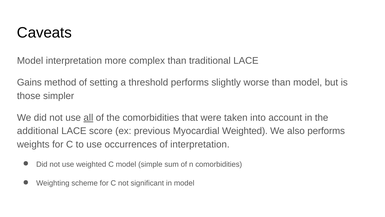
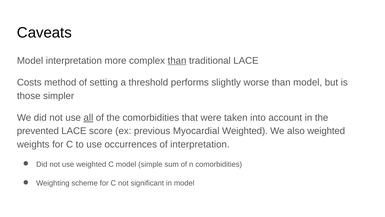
than at (177, 61) underline: none -> present
Gains: Gains -> Costs
additional: additional -> prevented
also performs: performs -> weighted
